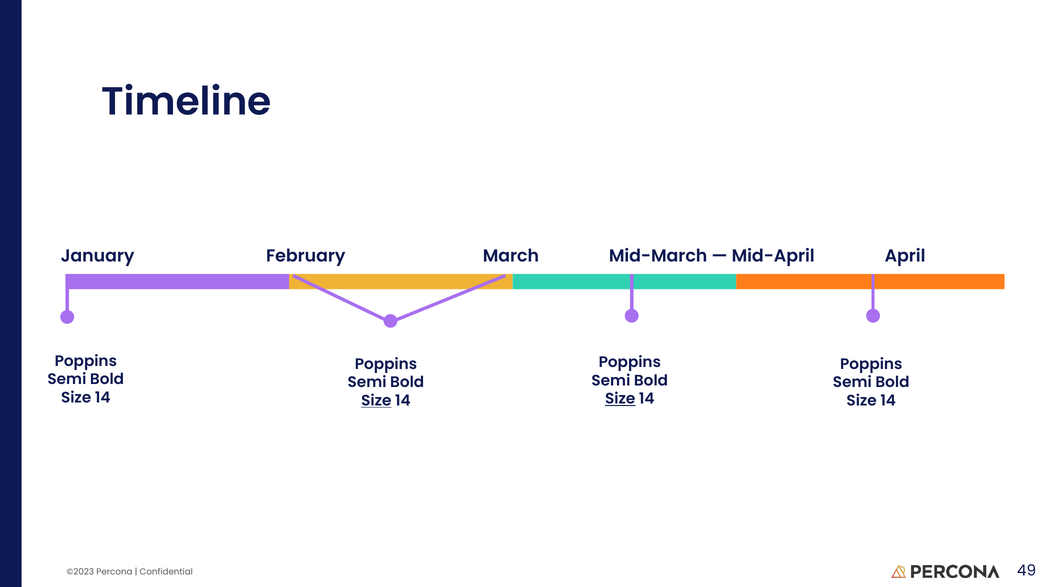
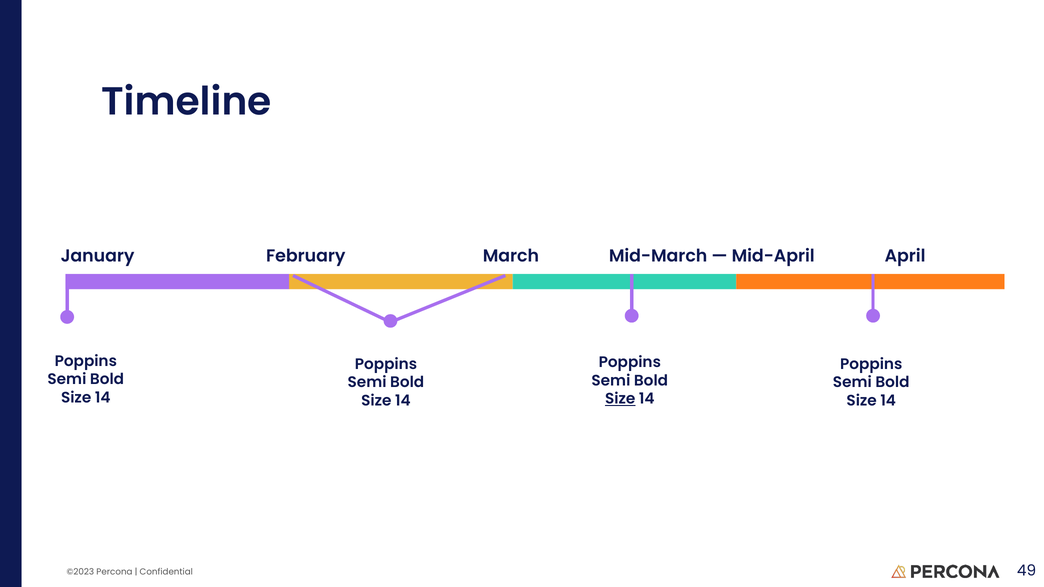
Size at (376, 401) underline: present -> none
